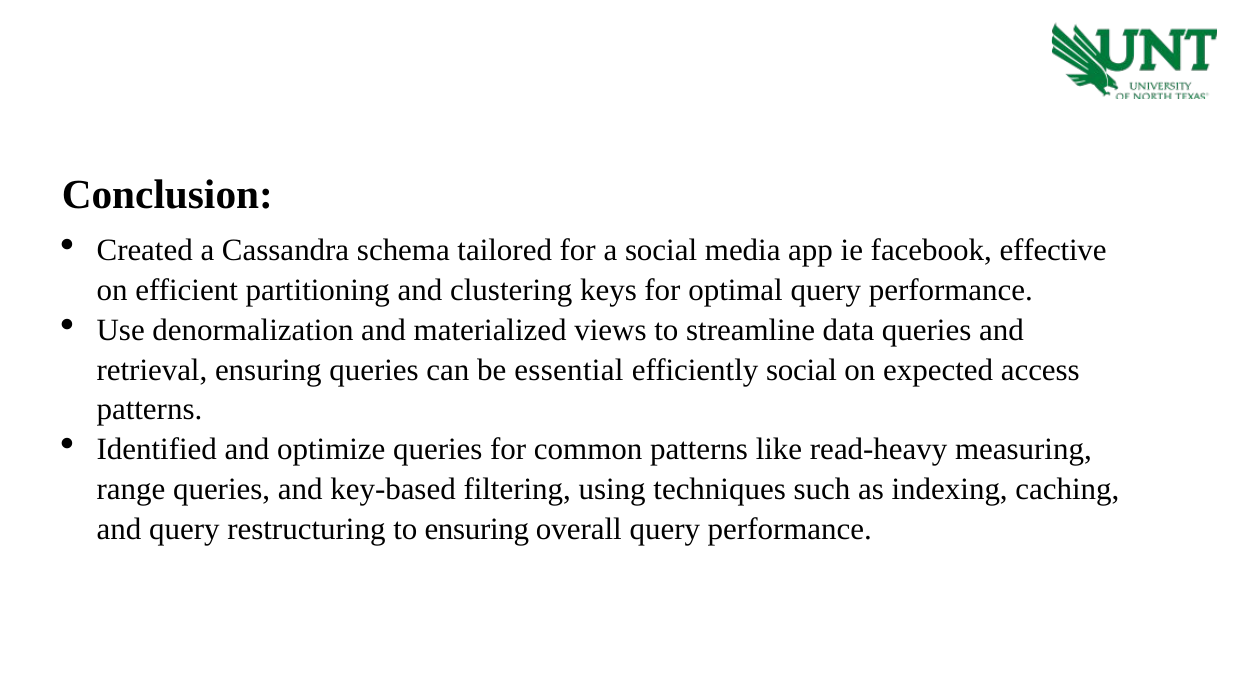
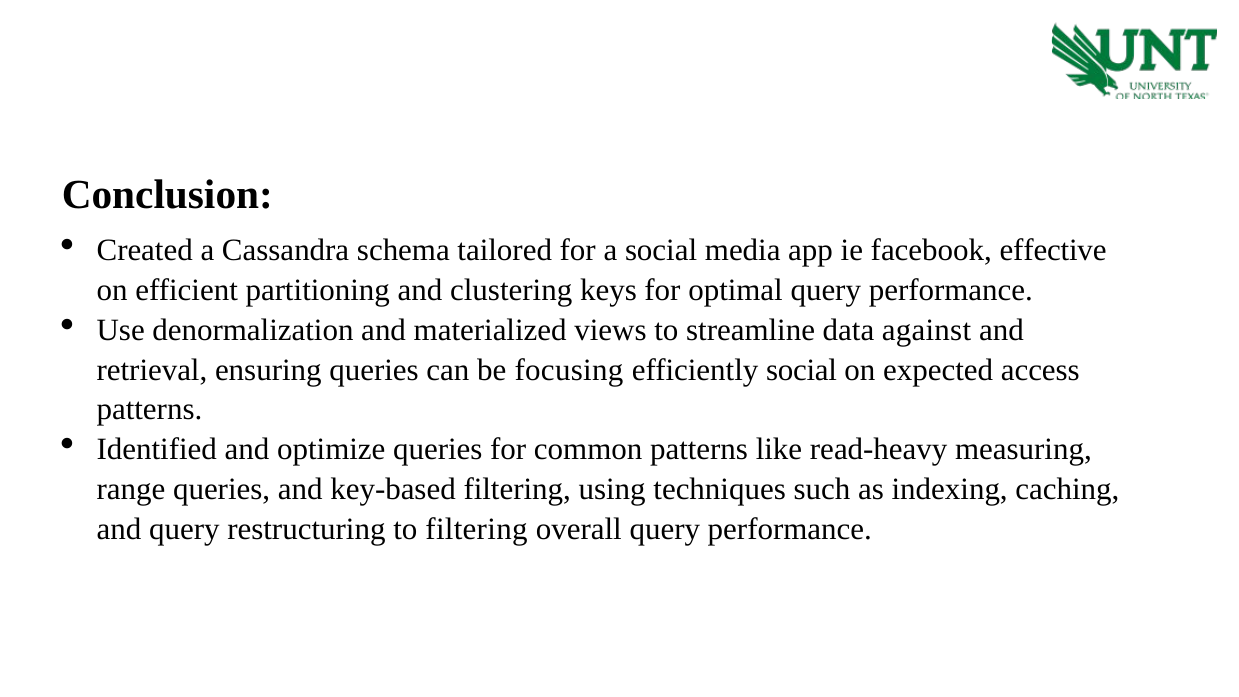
data queries: queries -> against
essential: essential -> focusing
to ensuring: ensuring -> filtering
